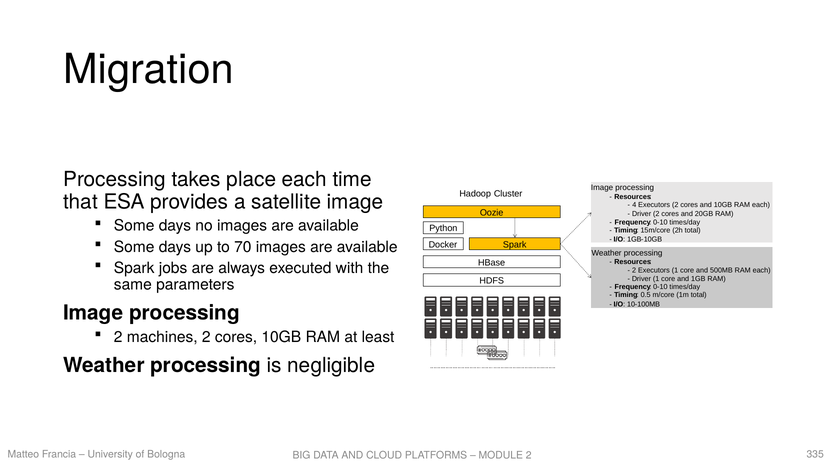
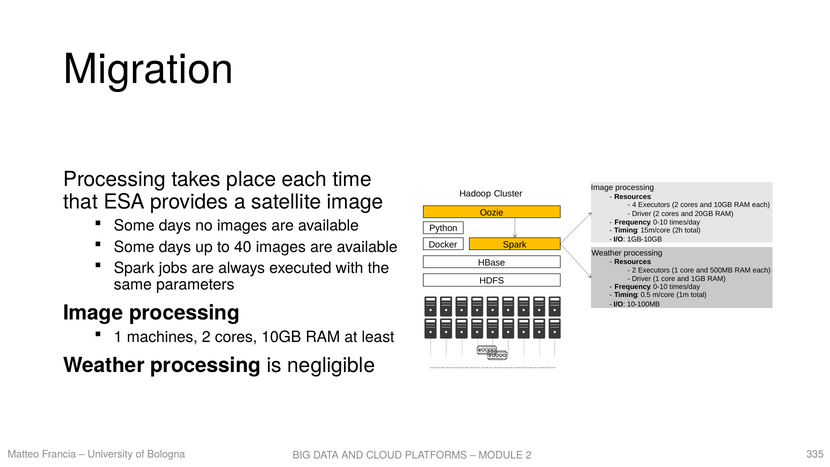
70: 70 -> 40
2 at (118, 337): 2 -> 1
